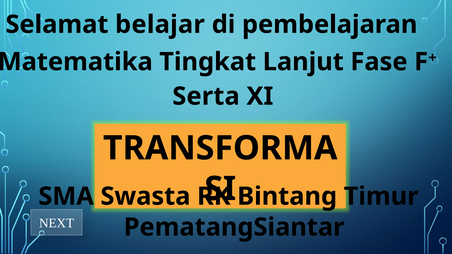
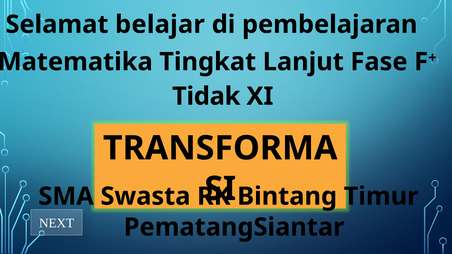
Serta: Serta -> Tidak
